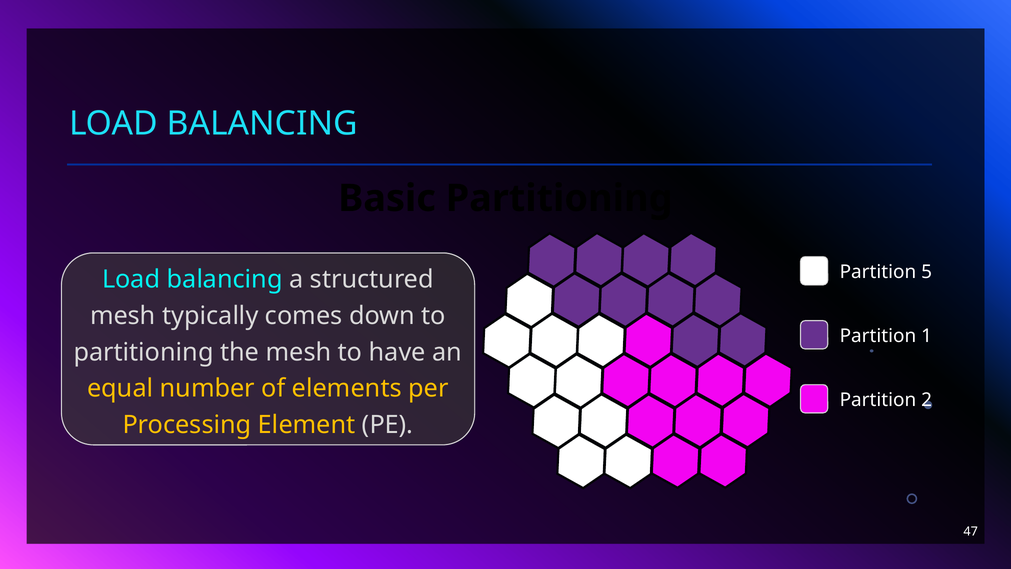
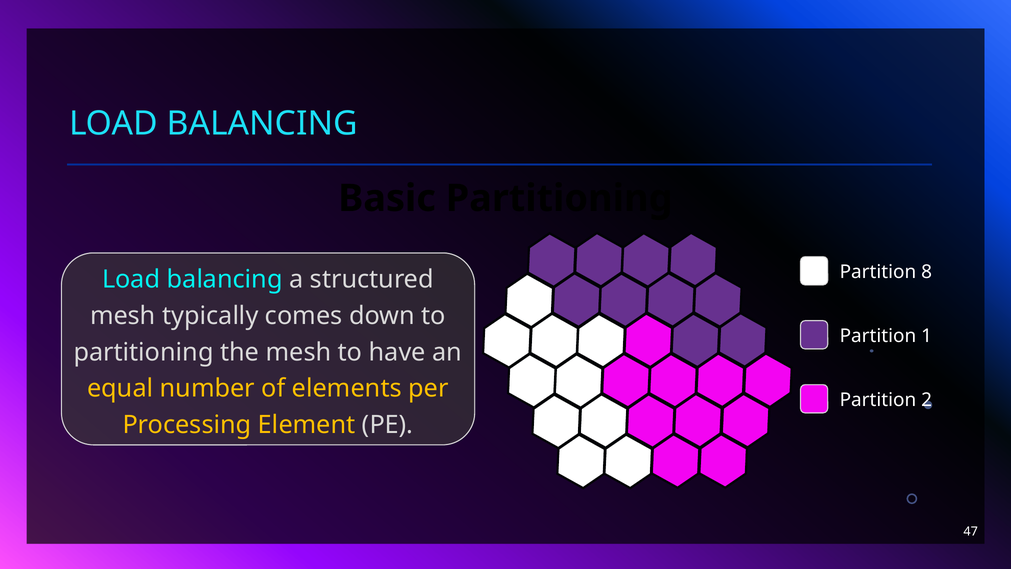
5: 5 -> 8
